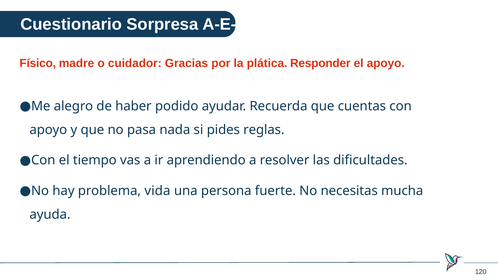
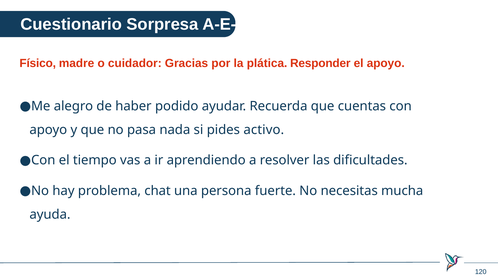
reglas: reglas -> activo
vida: vida -> chat
